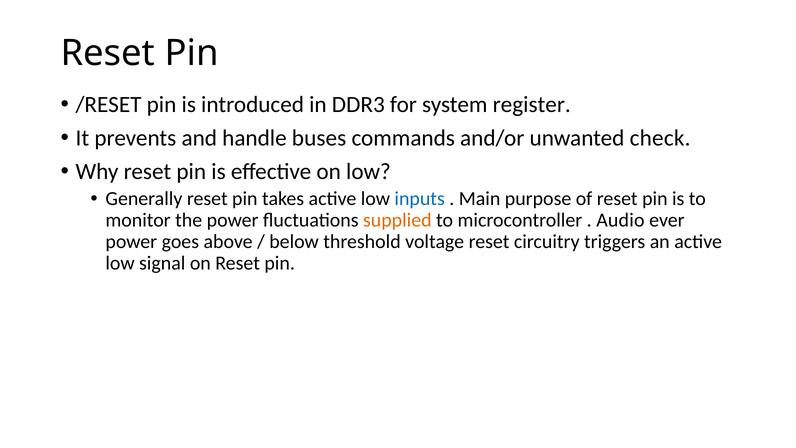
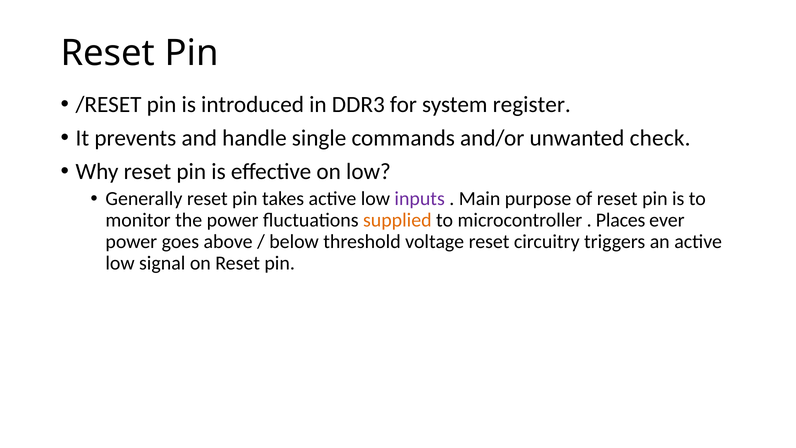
buses: buses -> single
inputs colour: blue -> purple
Audio: Audio -> Places
